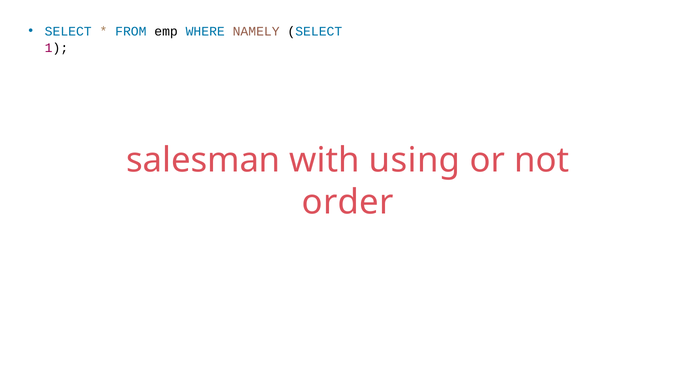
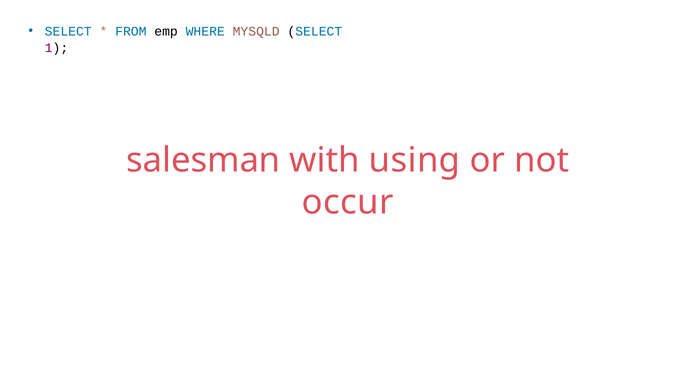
NAMELY: NAMELY -> MYSQLD
order: order -> occur
